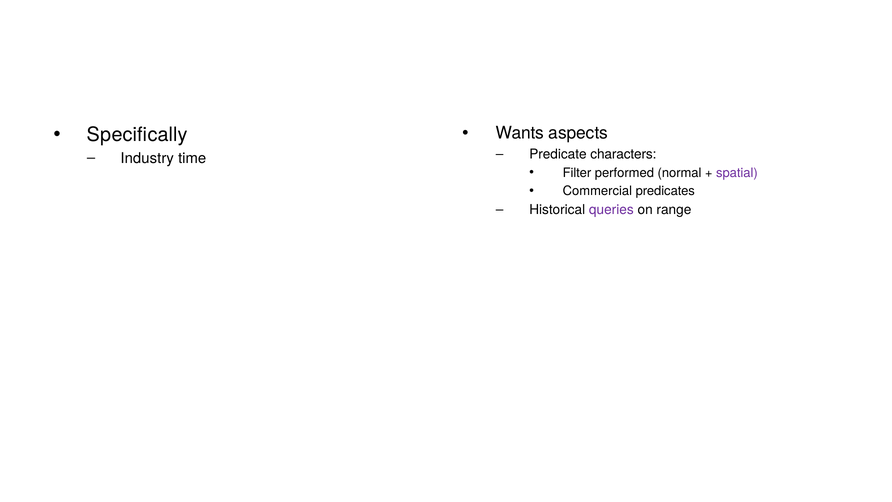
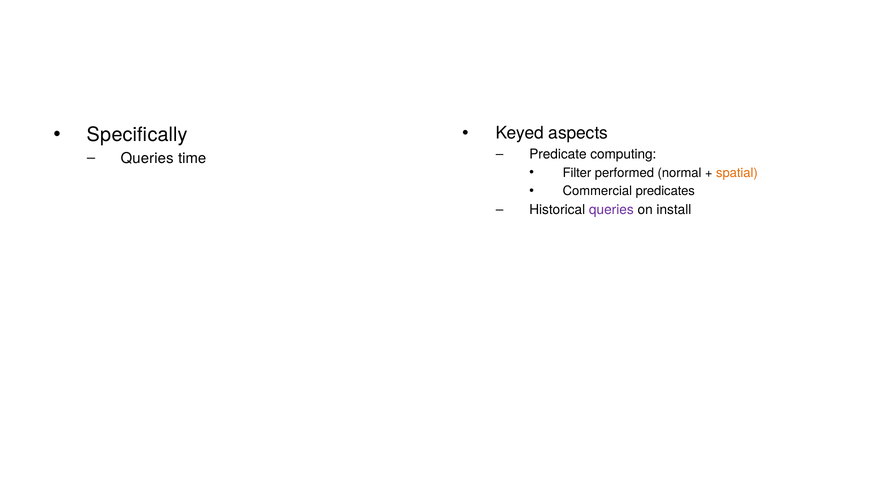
Wants: Wants -> Keyed
characters: characters -> computing
Industry at (147, 158): Industry -> Queries
spatial colour: purple -> orange
range: range -> install
